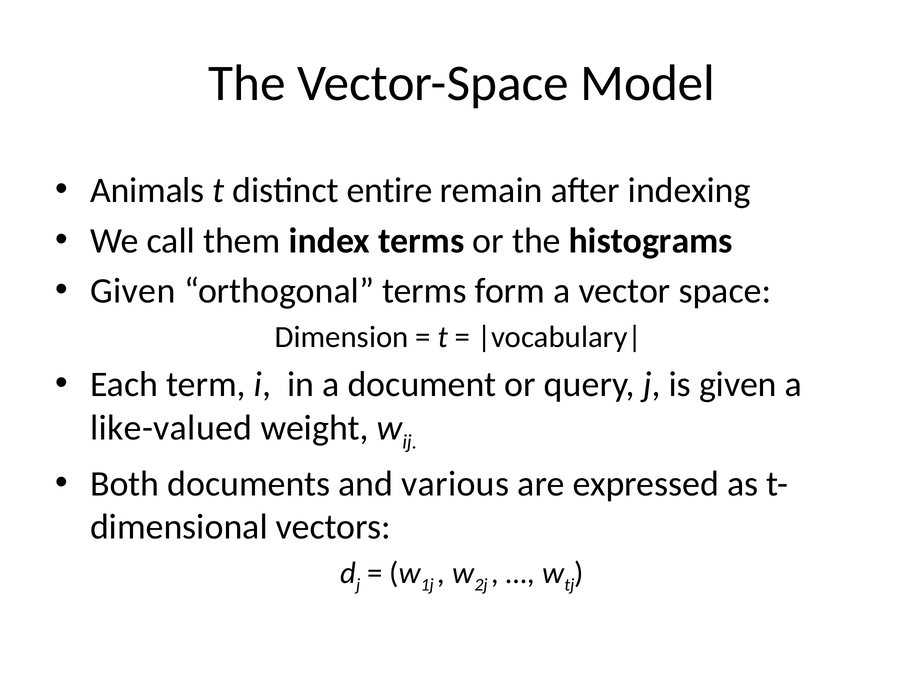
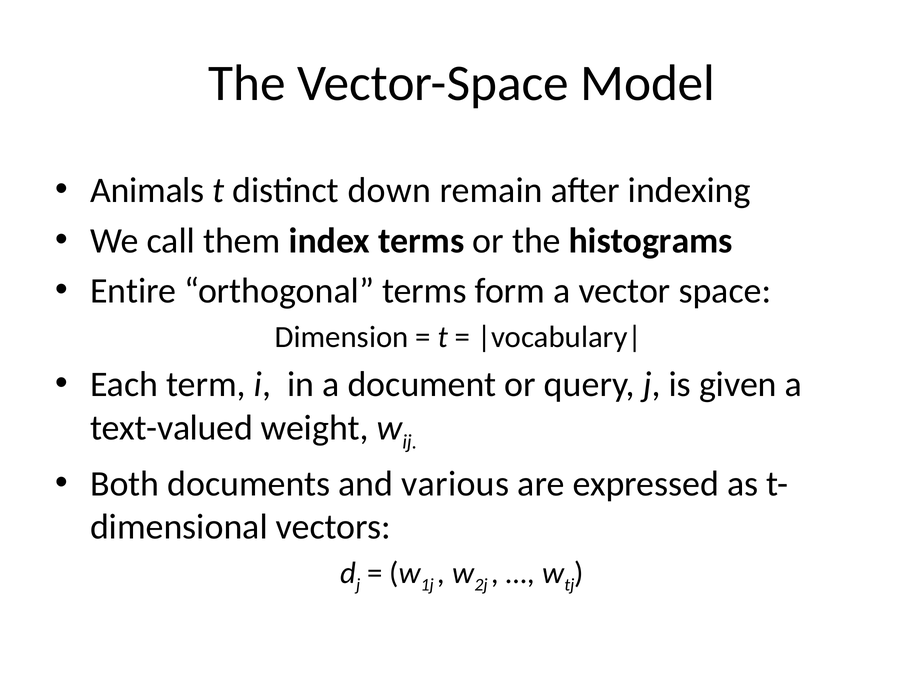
entire: entire -> down
Given at (133, 291): Given -> Entire
like-valued: like-valued -> text-valued
